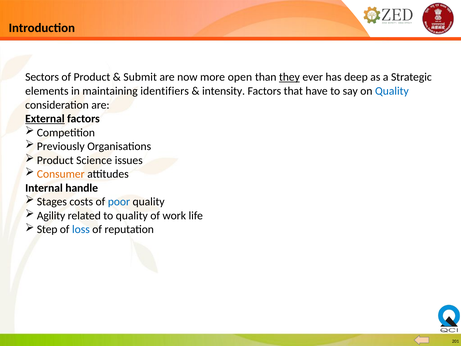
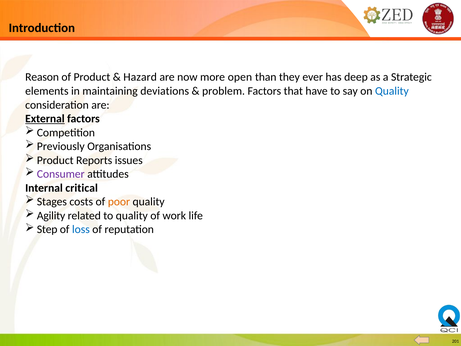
Sectors: Sectors -> Reason
Submit: Submit -> Hazard
they underline: present -> none
identifiers: identifiers -> deviations
intensity: intensity -> problem
Science: Science -> Reports
Consumer colour: orange -> purple
handle: handle -> critical
poor colour: blue -> orange
